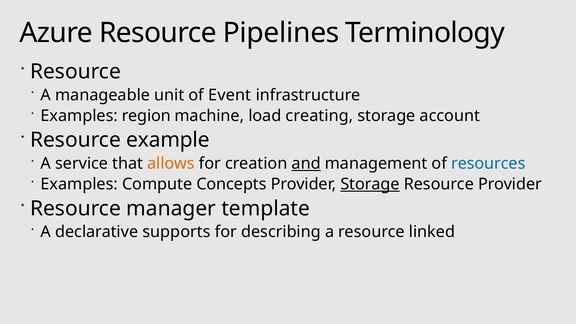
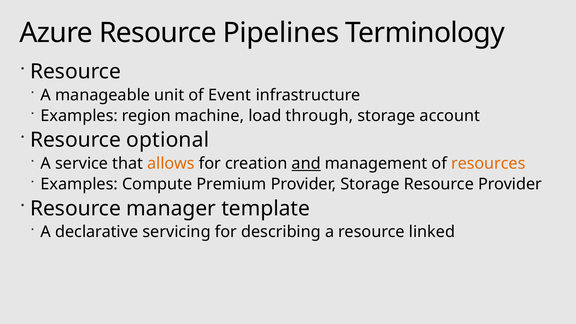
creating: creating -> through
example: example -> optional
resources colour: blue -> orange
Concepts: Concepts -> Premium
Storage at (370, 184) underline: present -> none
supports: supports -> servicing
